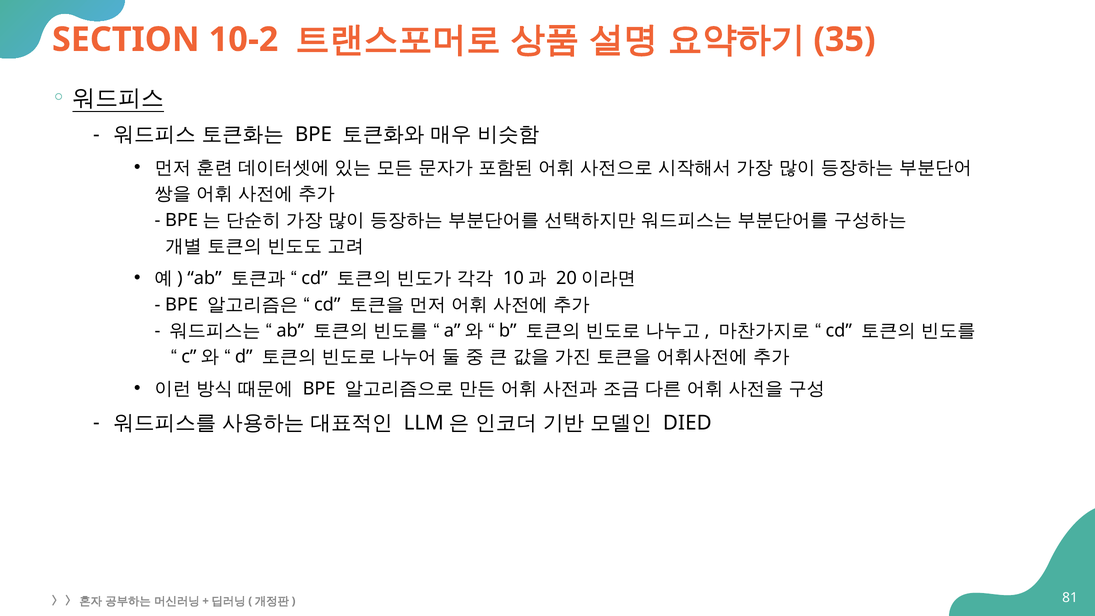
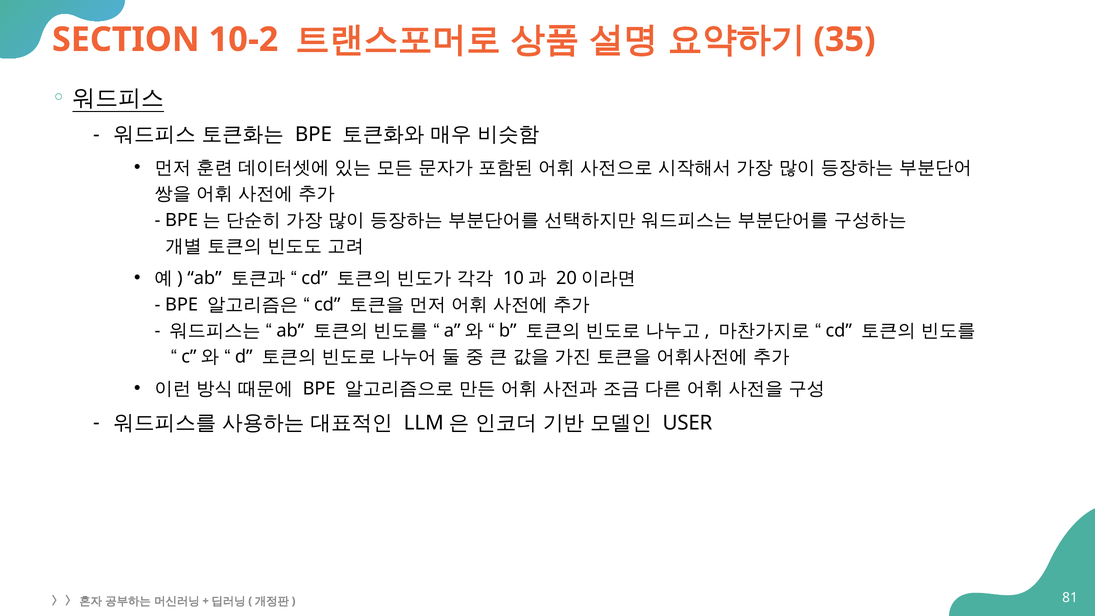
DIED: DIED -> USER
